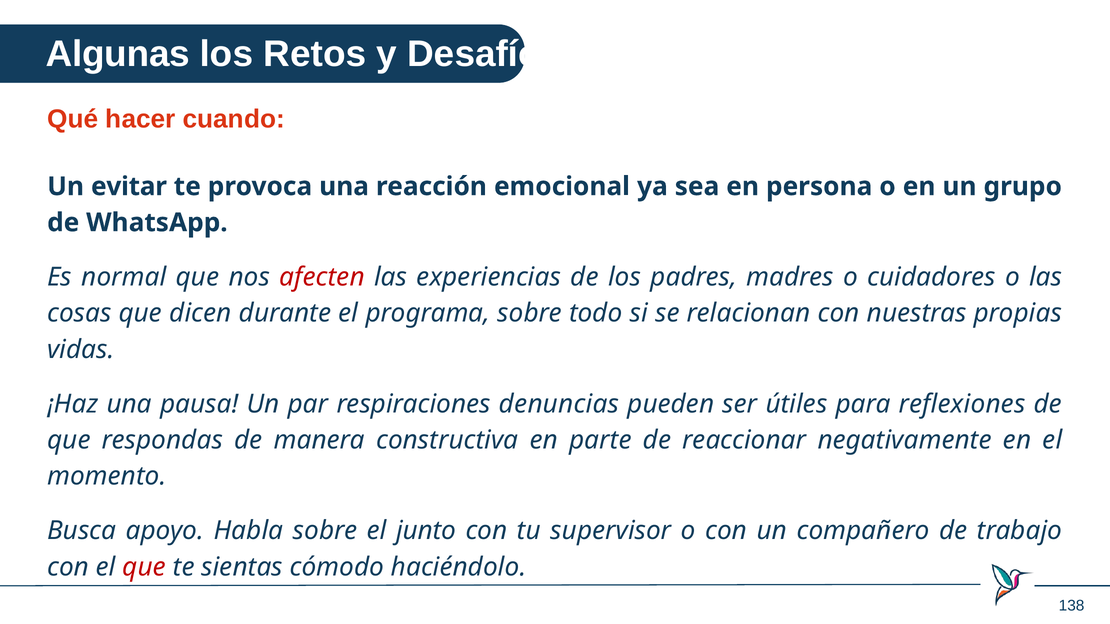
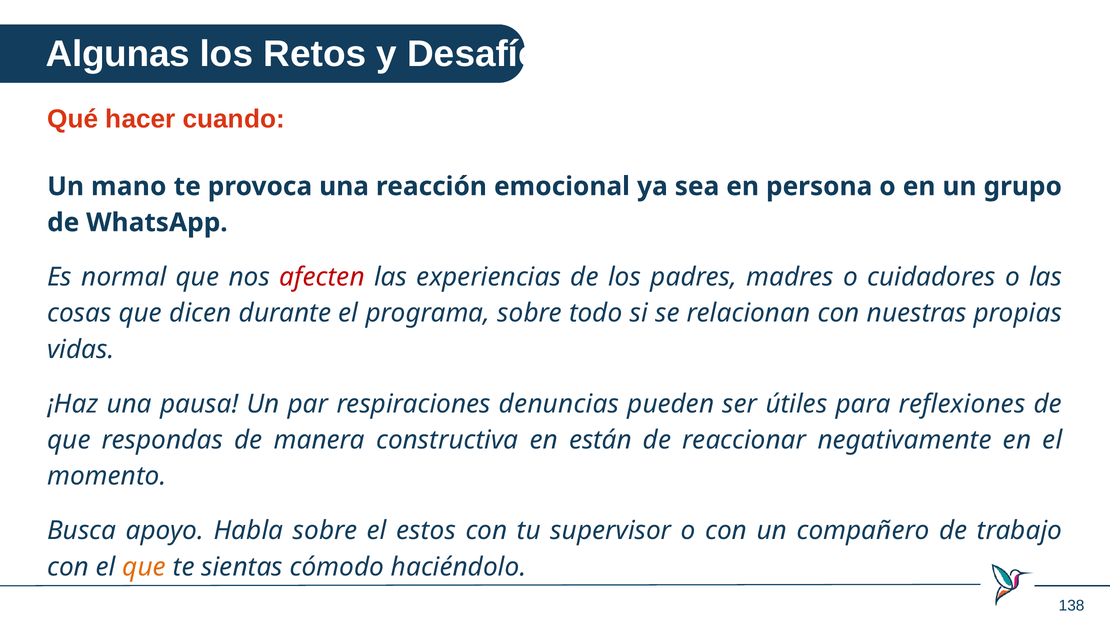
evitar: evitar -> mano
parte: parte -> están
junto: junto -> estos
que at (144, 567) colour: red -> orange
